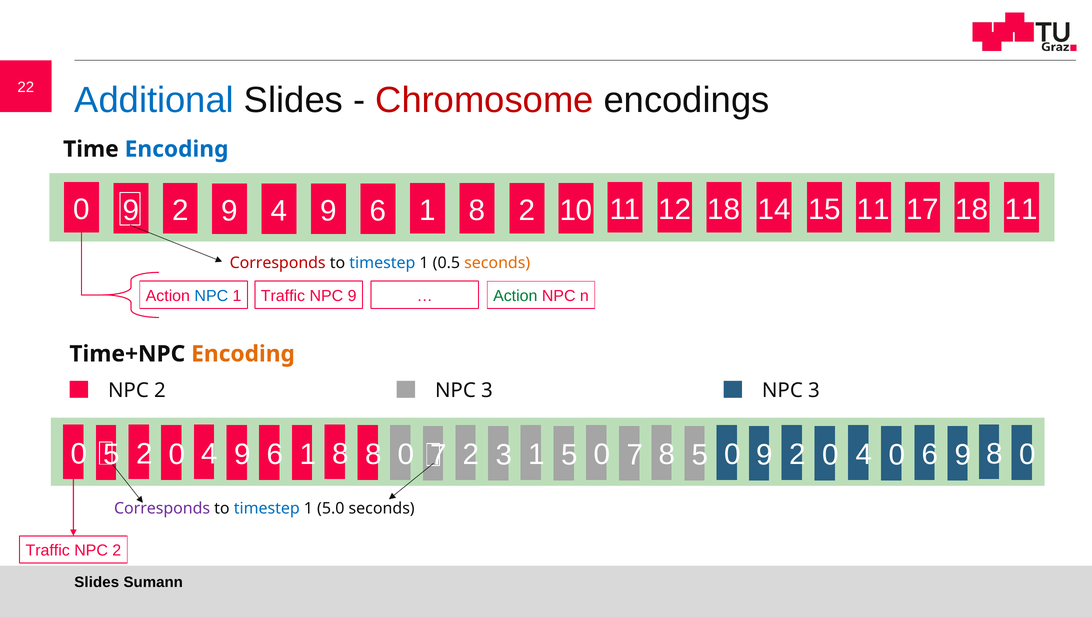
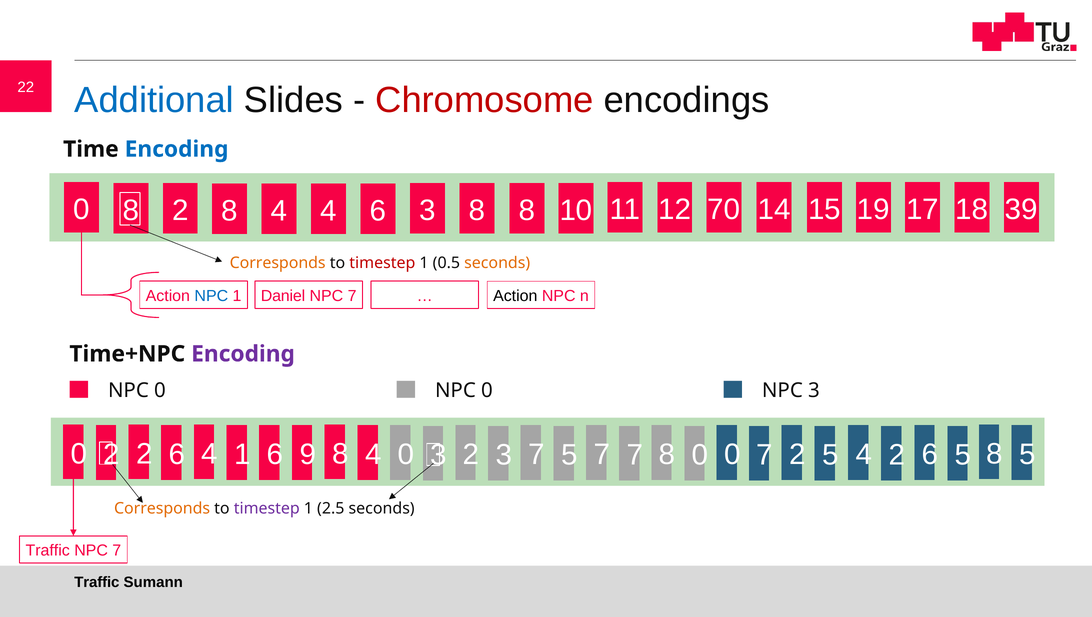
9 at (131, 210): 9 -> 8
2 9: 9 -> 8
9 at (329, 211): 9 -> 4
1 at (427, 210): 1 -> 3
8 2: 2 -> 8
12 18: 18 -> 70
15 11: 11 -> 19
18 11: 11 -> 39
Corresponds at (278, 263) colour: red -> orange
timestep at (382, 263) colour: blue -> red
1 Traffic: Traffic -> Daniel
9 at (352, 296): 9 -> 7
Action at (515, 296) colour: green -> black
Encoding at (243, 354) colour: orange -> purple
2 at (160, 391): 2 -> 0
3 at (487, 391): 3 -> 0
0 5: 5 -> 2
0 at (177, 455): 0 -> 6
9 at (242, 455): 9 -> 1
1 at (308, 455): 1 -> 9
8 at (373, 455): 8 -> 4
7 at (439, 456): 7 -> 3
3 1: 1 -> 7
0 at (602, 455): 0 -> 7
8 5: 5 -> 0
9 at (765, 456): 9 -> 7
0 at (830, 456): 0 -> 5
4 0: 0 -> 2
6 9: 9 -> 5
0 at (1027, 455): 0 -> 5
Corresponds at (162, 509) colour: purple -> orange
timestep at (267, 509) colour: blue -> purple
5.0: 5.0 -> 2.5
2 at (117, 551): 2 -> 7
Slides at (97, 583): Slides -> Traffic
